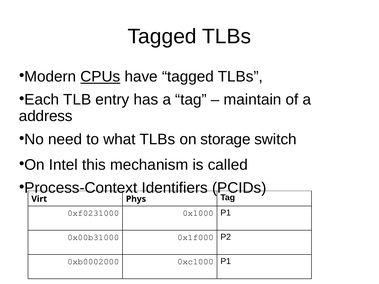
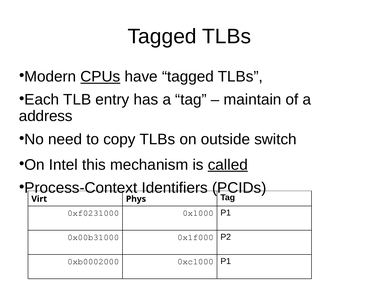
what: what -> copy
storage: storage -> outside
called underline: none -> present
